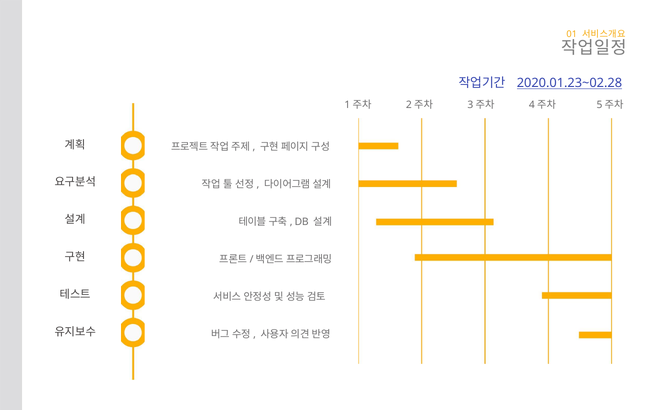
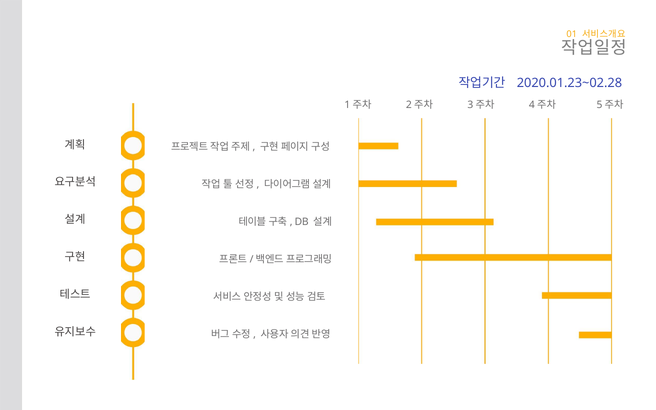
2020.01.23~02.28 underline: present -> none
